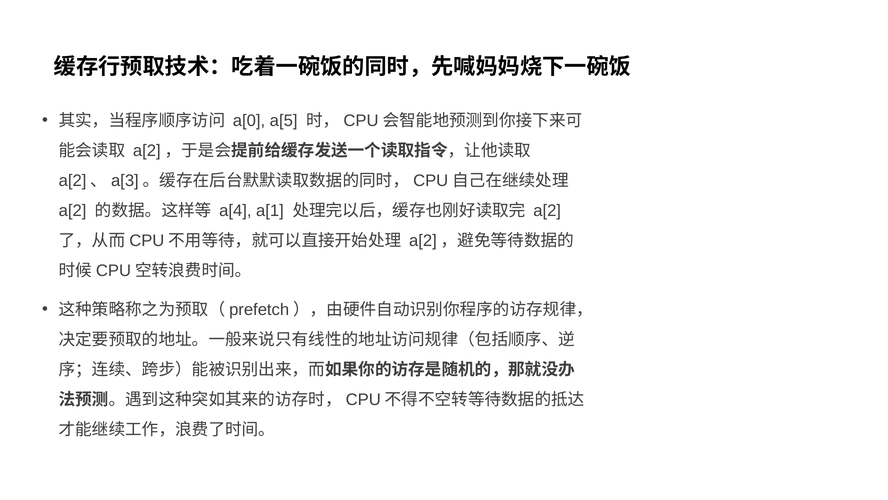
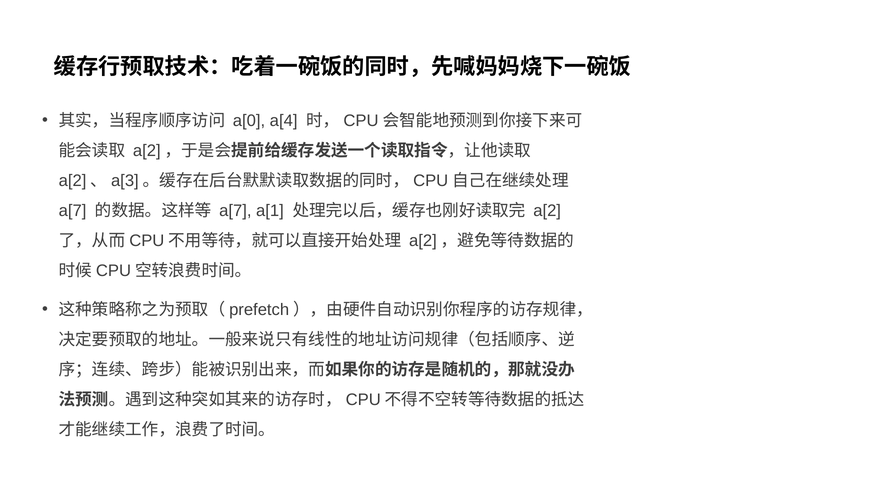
a[5: a[5 -> a[4
a[2 at (73, 210): a[2 -> a[7
a[4 at (235, 210): a[4 -> a[7
